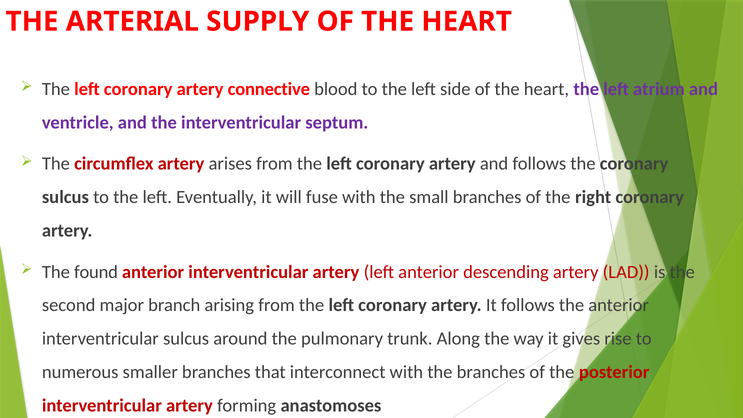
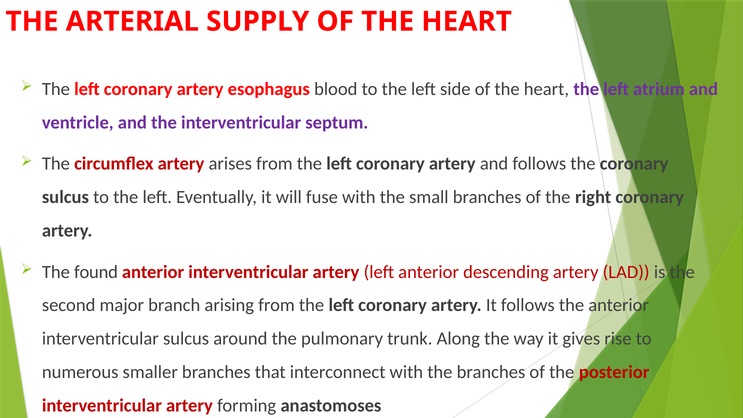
connective: connective -> esophagus
